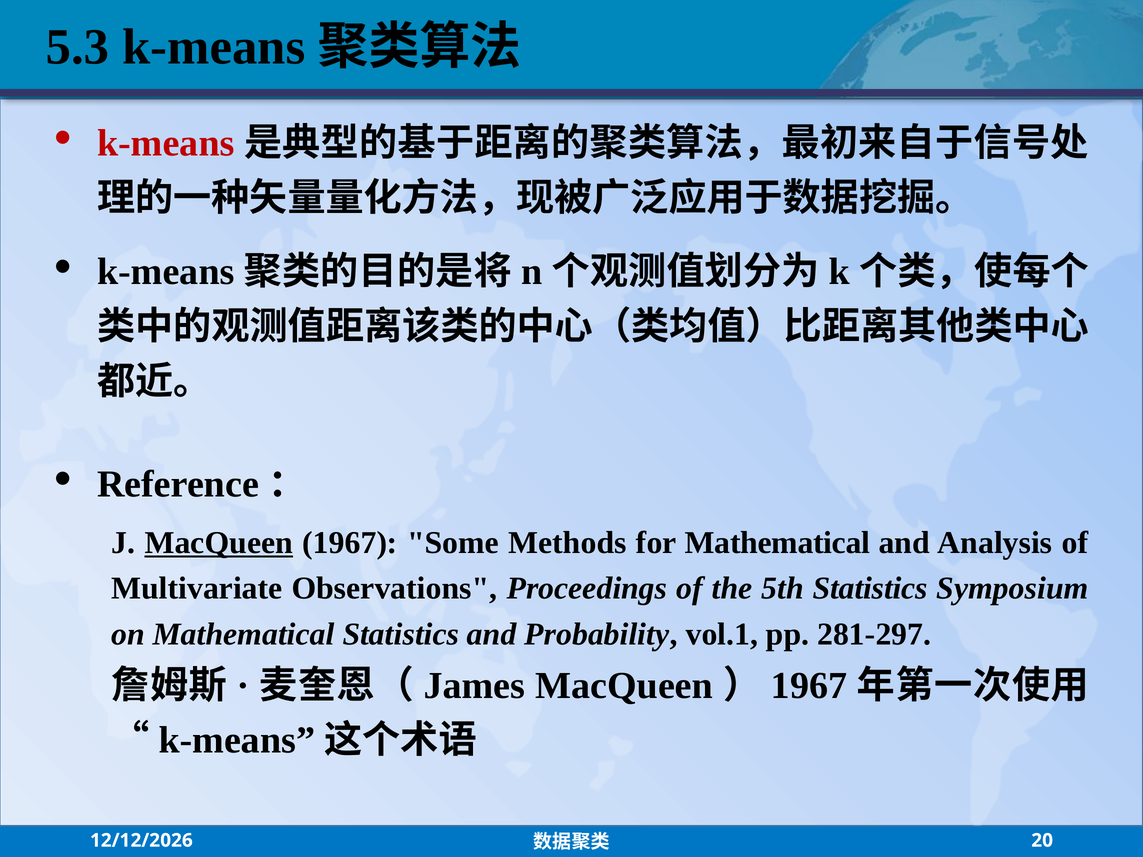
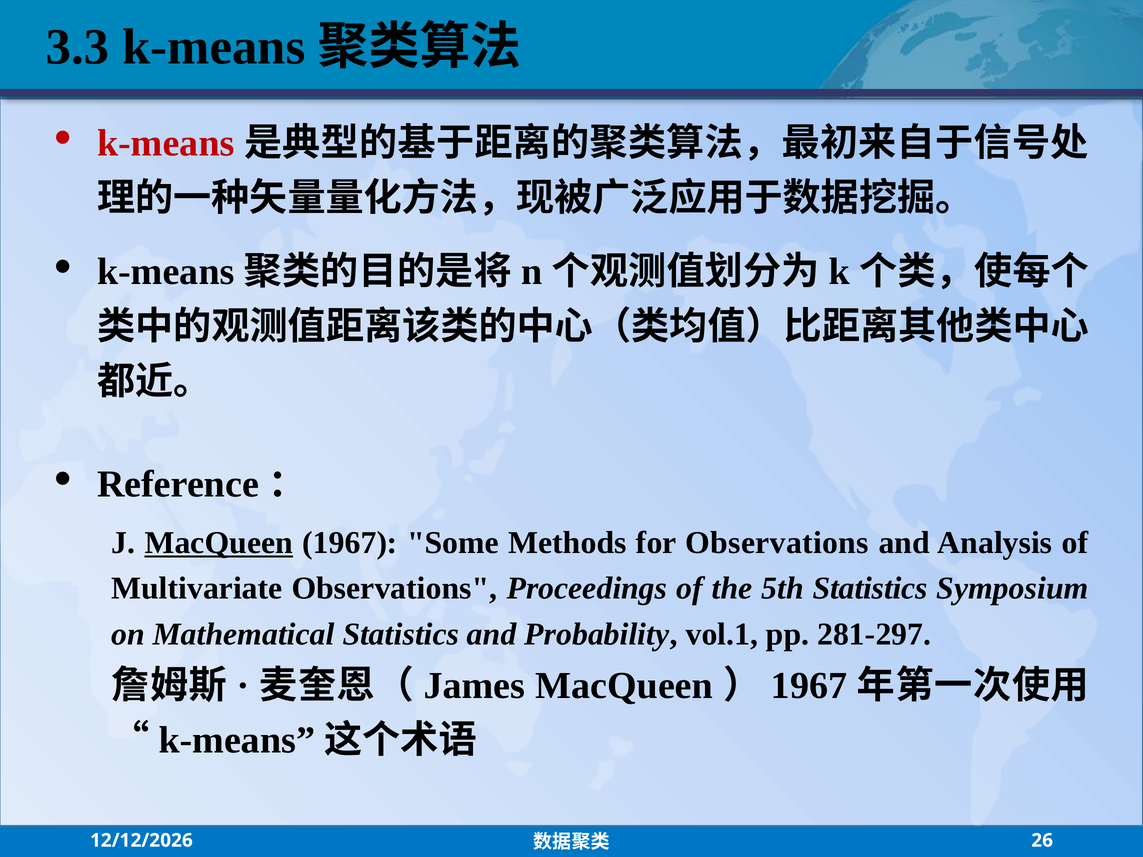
5.3: 5.3 -> 3.3
for Mathematical: Mathematical -> Observations
20: 20 -> 26
